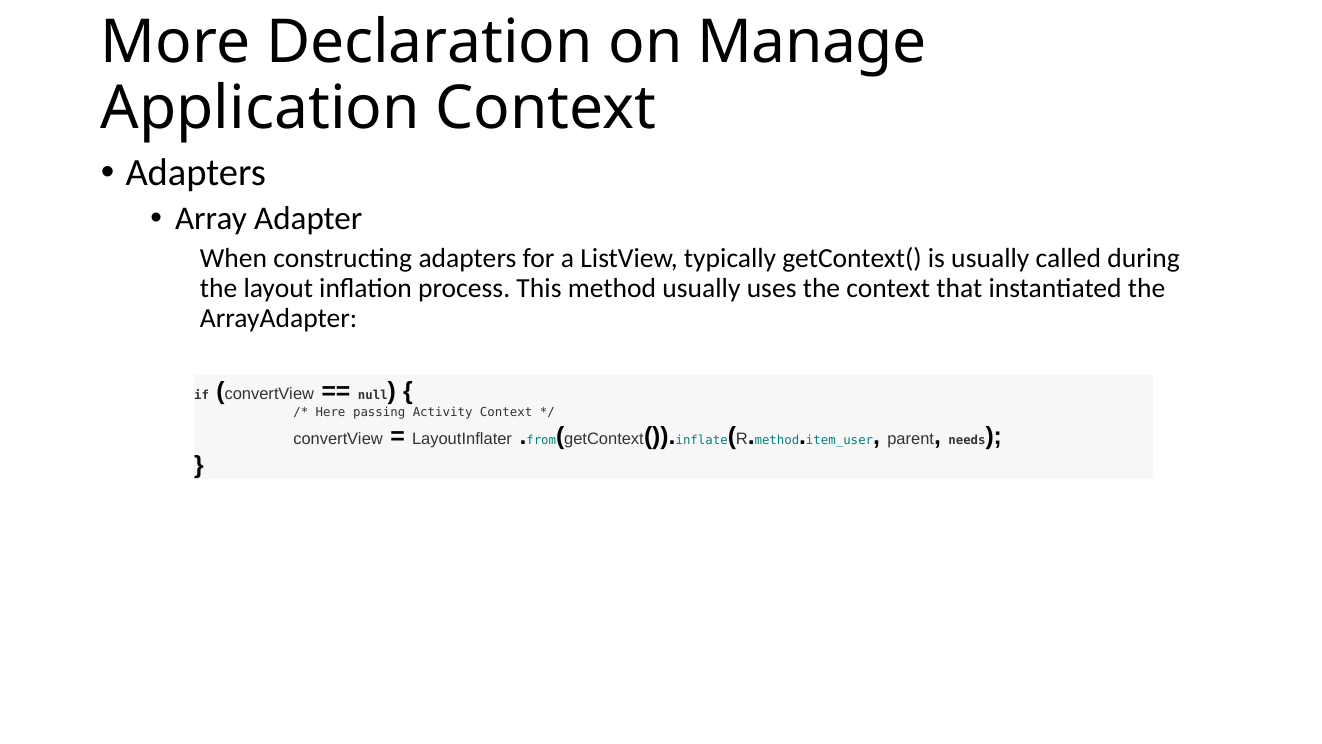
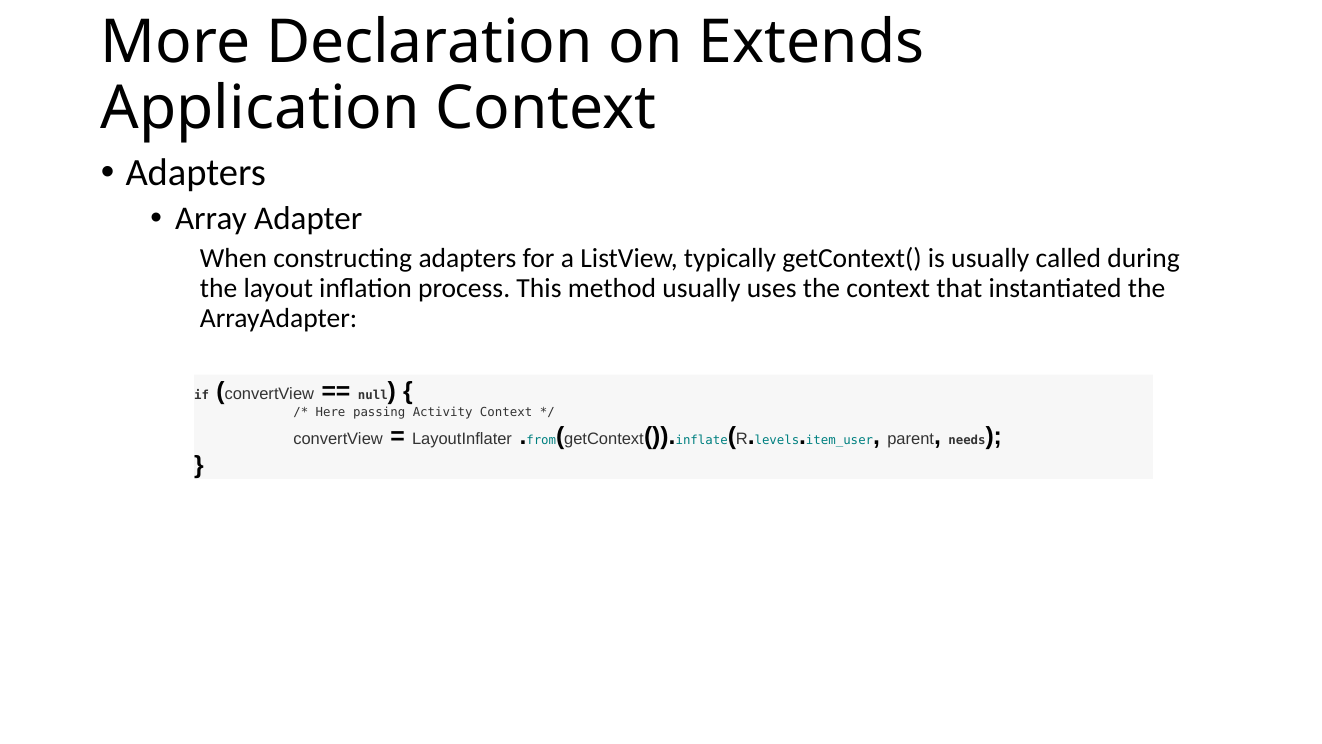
Manage: Manage -> Extends
method at (777, 440): method -> levels
